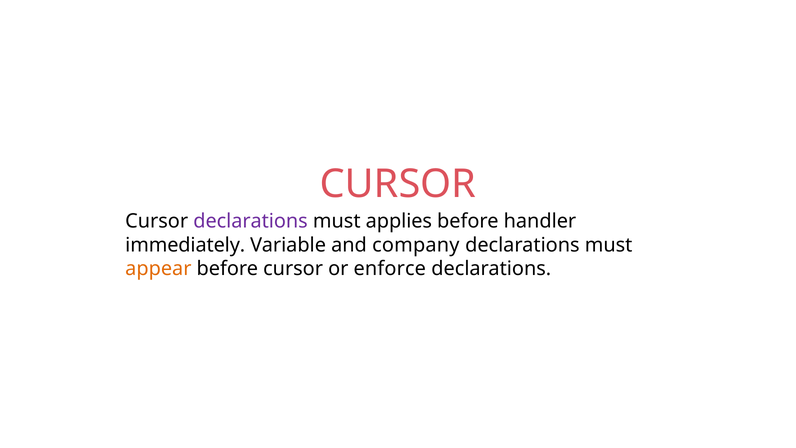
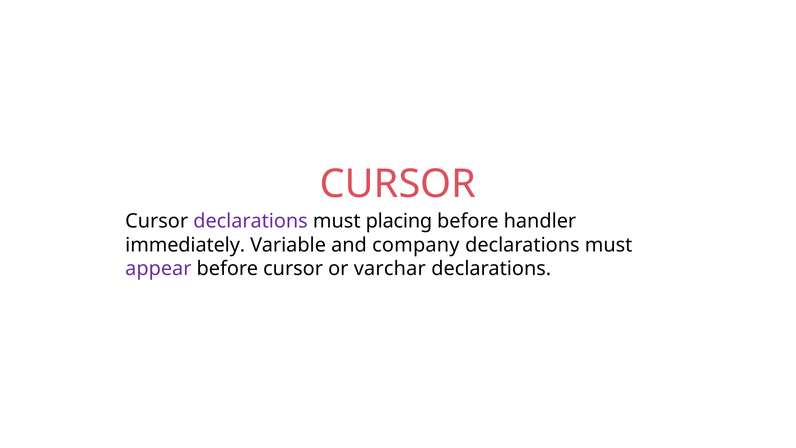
applies: applies -> placing
appear colour: orange -> purple
enforce: enforce -> varchar
